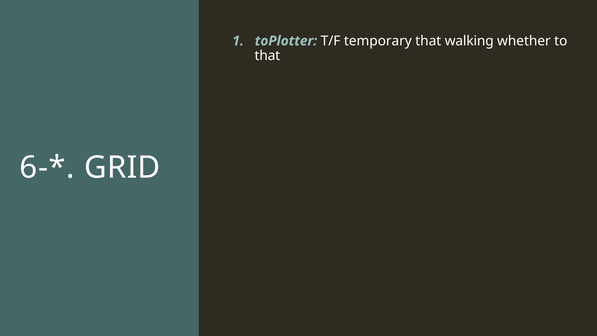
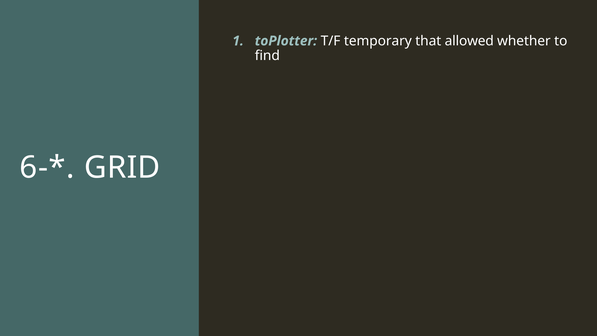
walking: walking -> allowed
that at (267, 56): that -> find
